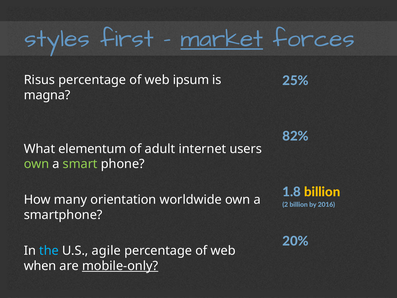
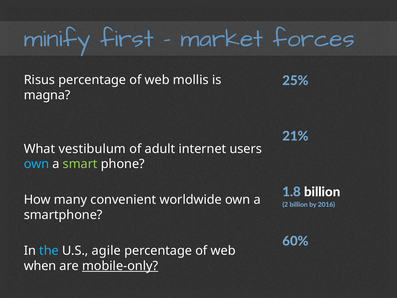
styles: styles -> minify
market underline: present -> none
ipsum: ipsum -> mollis
82%: 82% -> 21%
elementum: elementum -> vestibulum
own at (36, 164) colour: light green -> light blue
billion at (322, 192) colour: yellow -> white
orientation: orientation -> convenient
20%: 20% -> 60%
